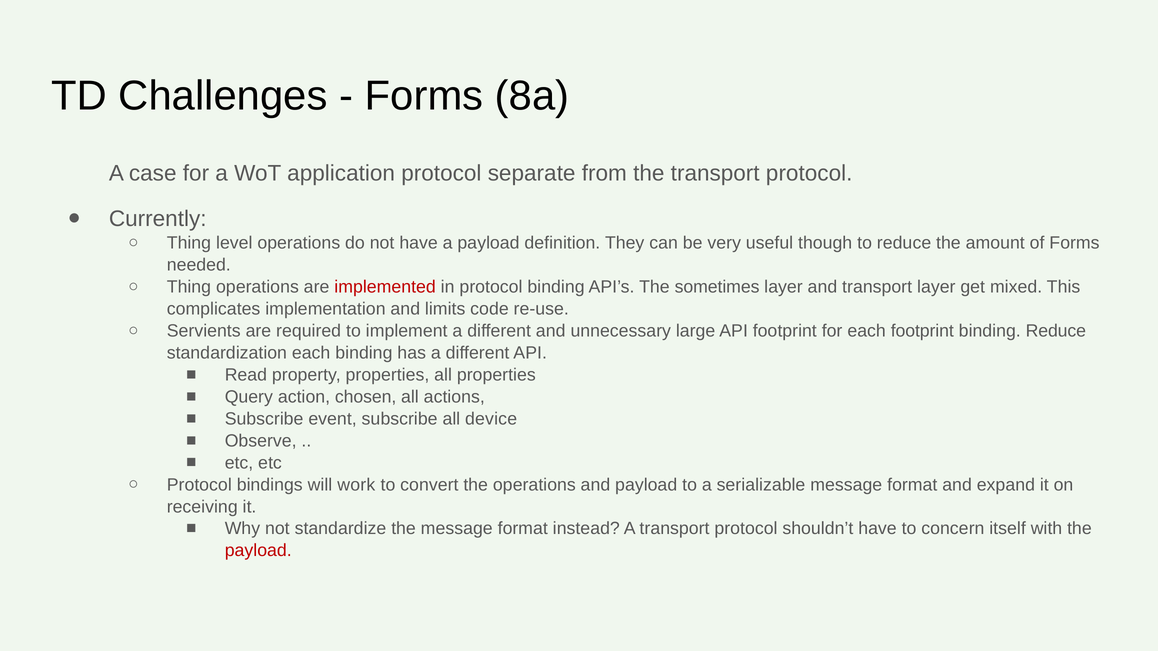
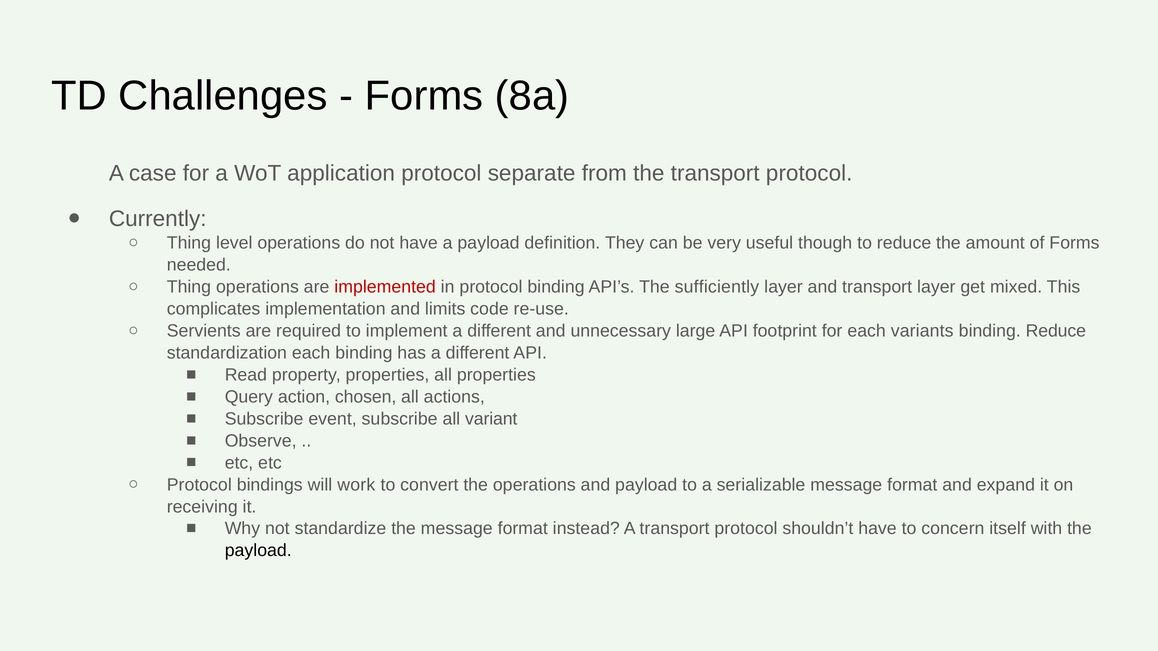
sometimes: sometimes -> sufficiently
each footprint: footprint -> variants
device: device -> variant
payload at (258, 551) colour: red -> black
